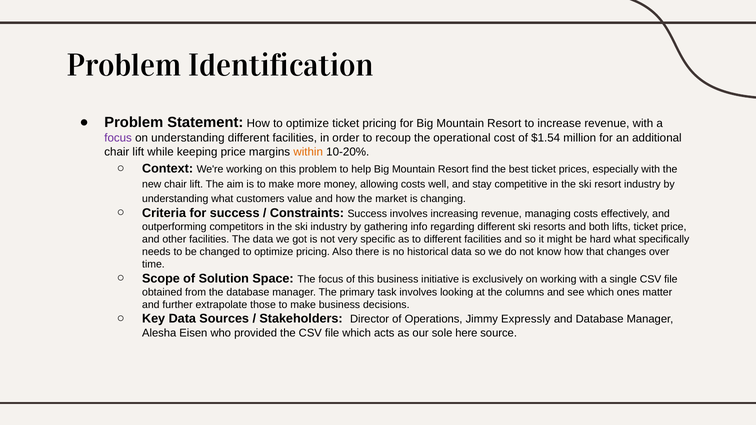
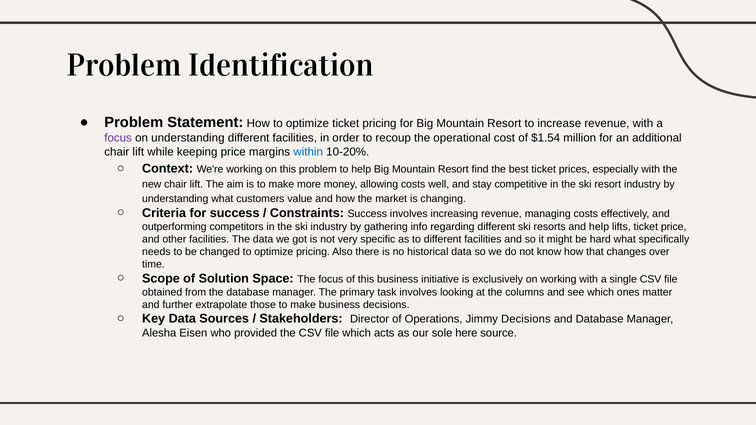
within colour: orange -> blue
and both: both -> help
Jimmy Expressly: Expressly -> Decisions
